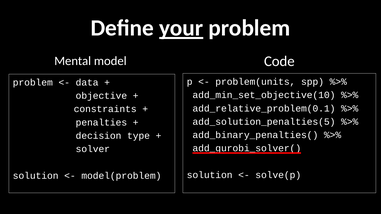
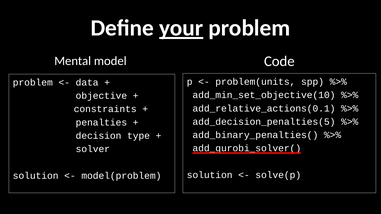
add_relative_problem(0.1: add_relative_problem(0.1 -> add_relative_actions(0.1
add_solution_penalties(5: add_solution_penalties(5 -> add_decision_penalties(5
